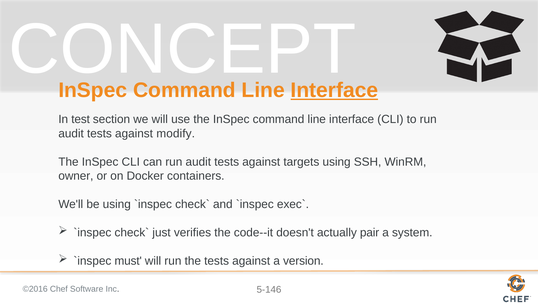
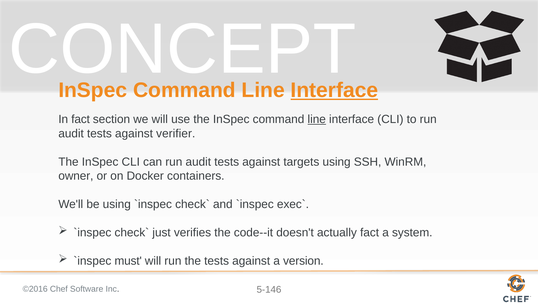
In test: test -> fact
line at (317, 119) underline: none -> present
modify: modify -> verifier
actually pair: pair -> fact
